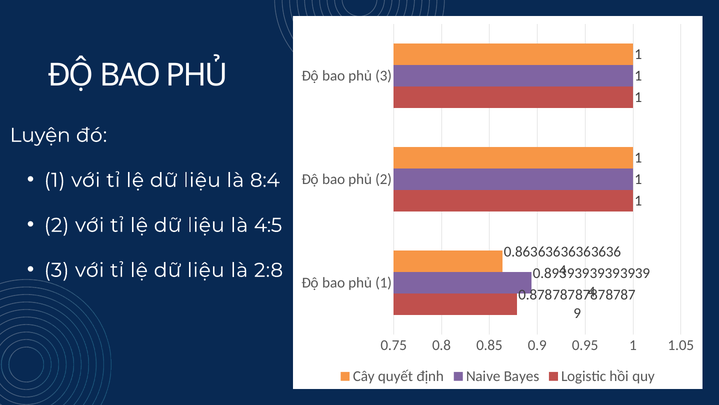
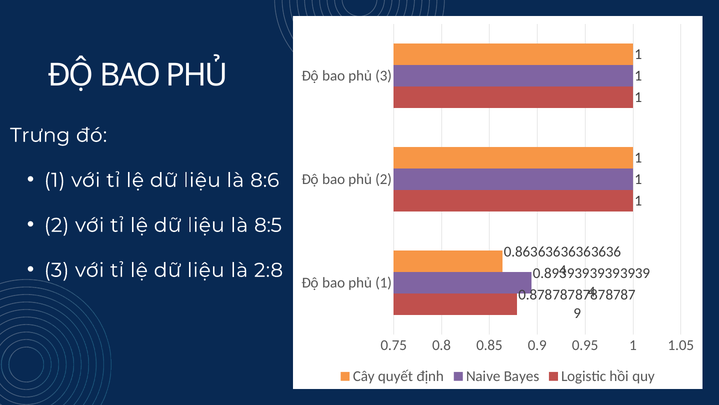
Luyện: Luyện -> Trưng
8:4: 8:4 -> 8:6
4:5: 4:5 -> 8:5
